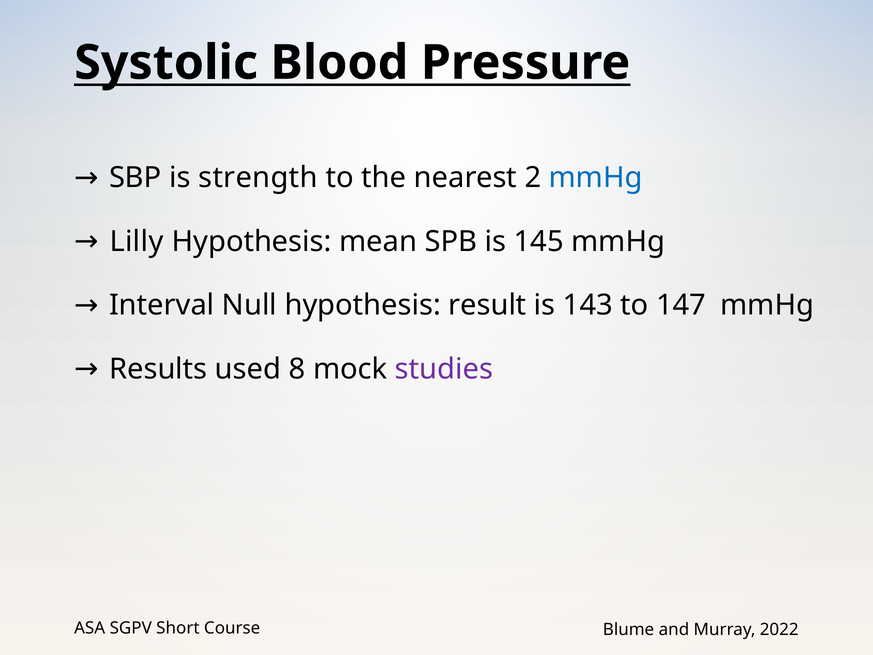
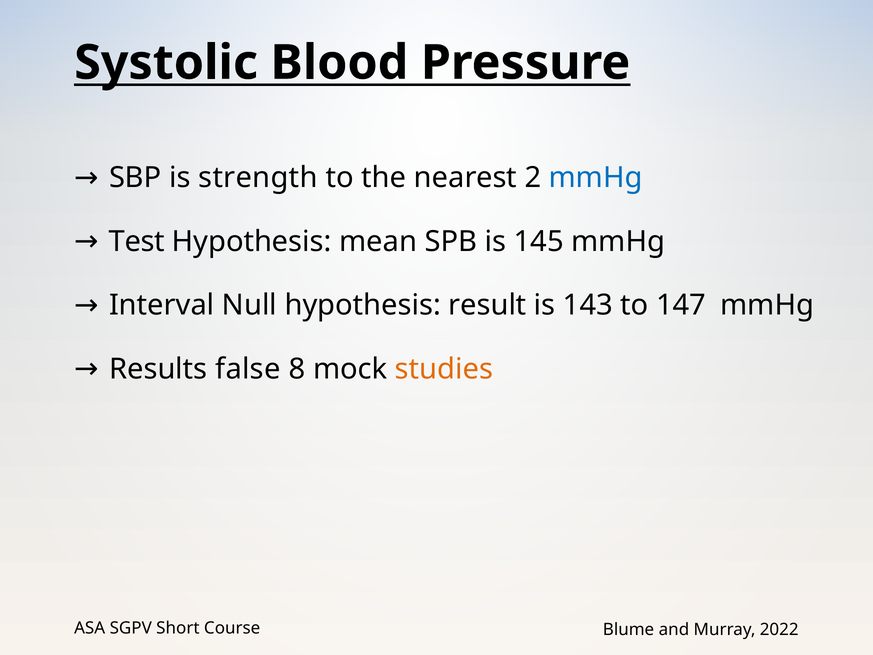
Lilly: Lilly -> Test
used: used -> false
studies colour: purple -> orange
